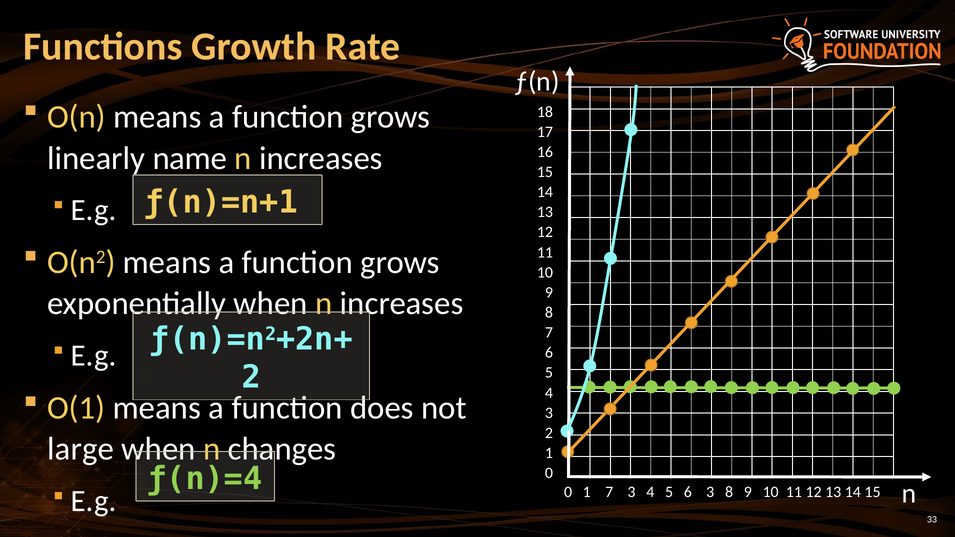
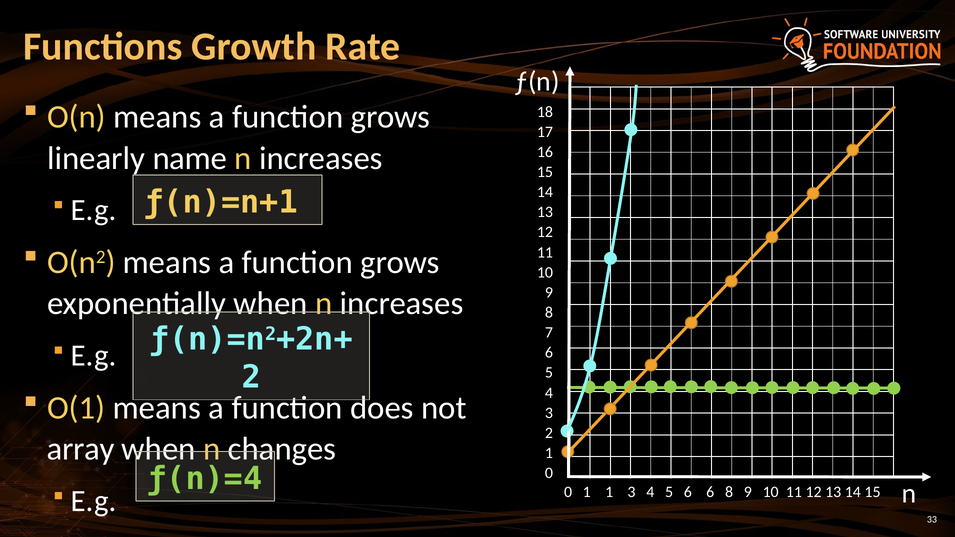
large: large -> array
1 7: 7 -> 1
6 3: 3 -> 6
